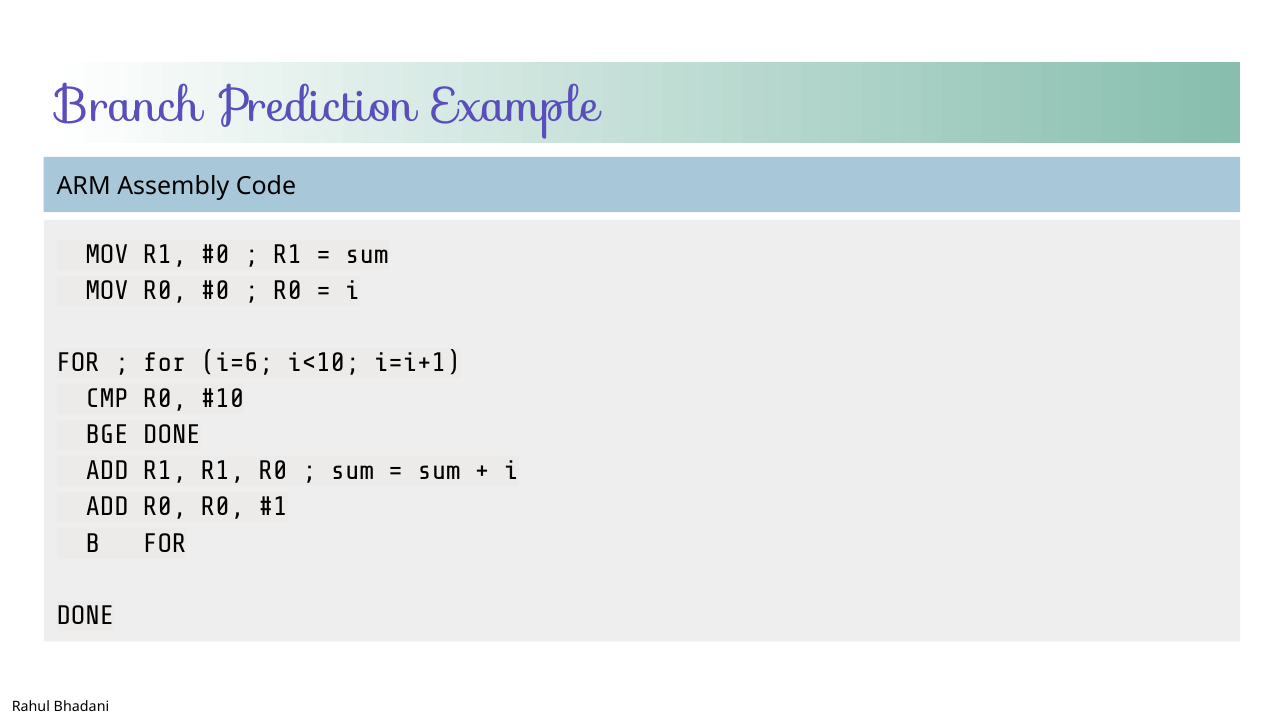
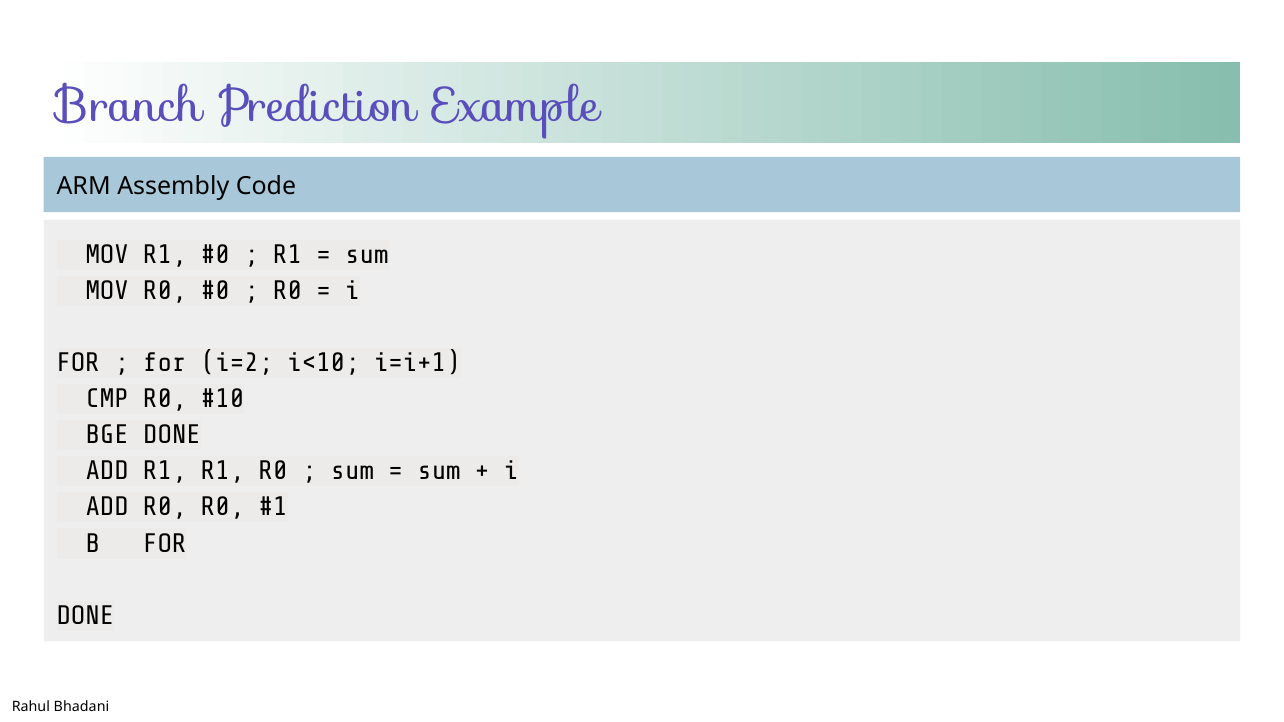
i=6: i=6 -> i=2
